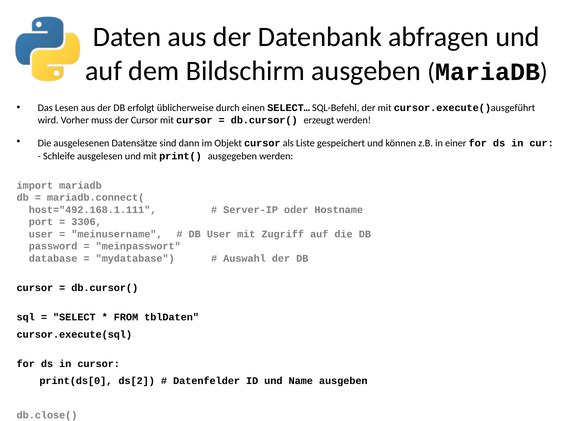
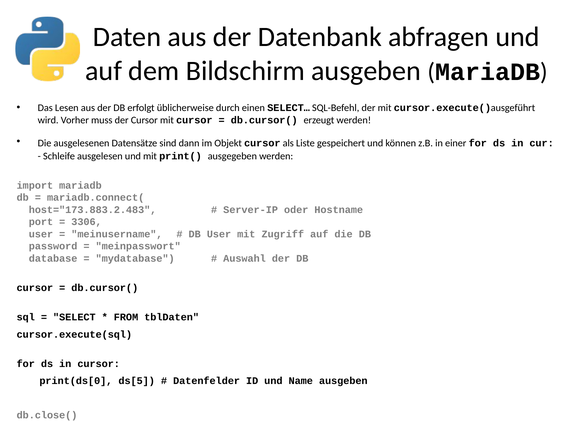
host="492.168.1.111: host="492.168.1.111 -> host="173.883.2.483
ds[2: ds[2 -> ds[5
